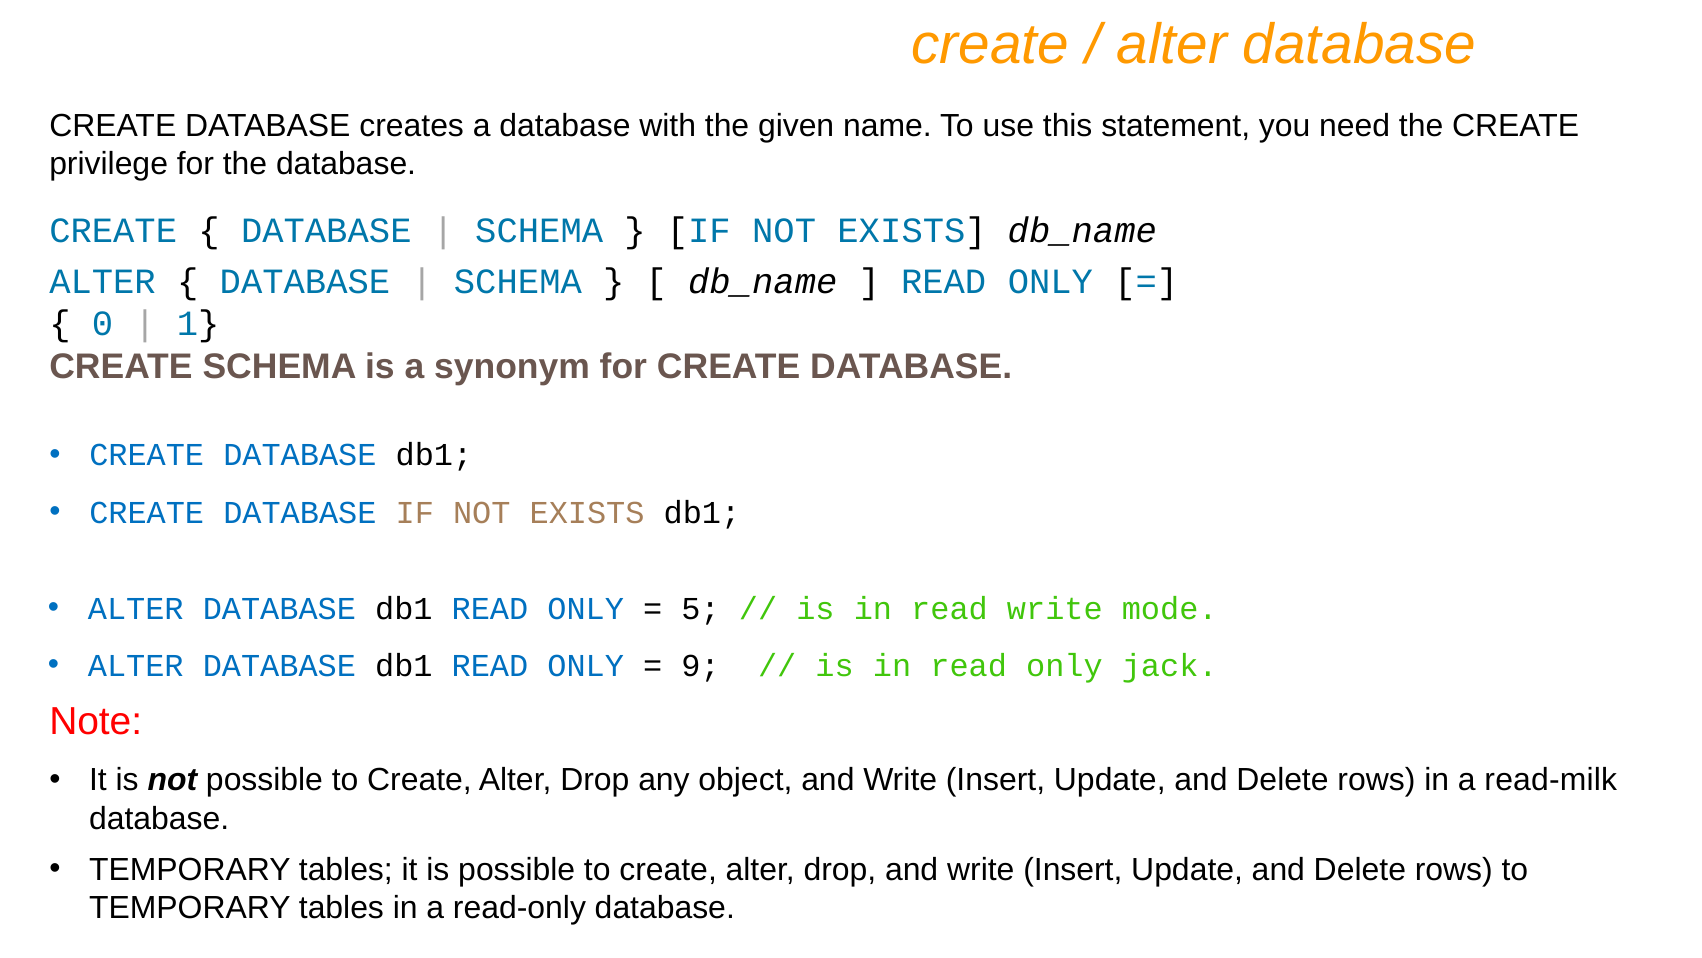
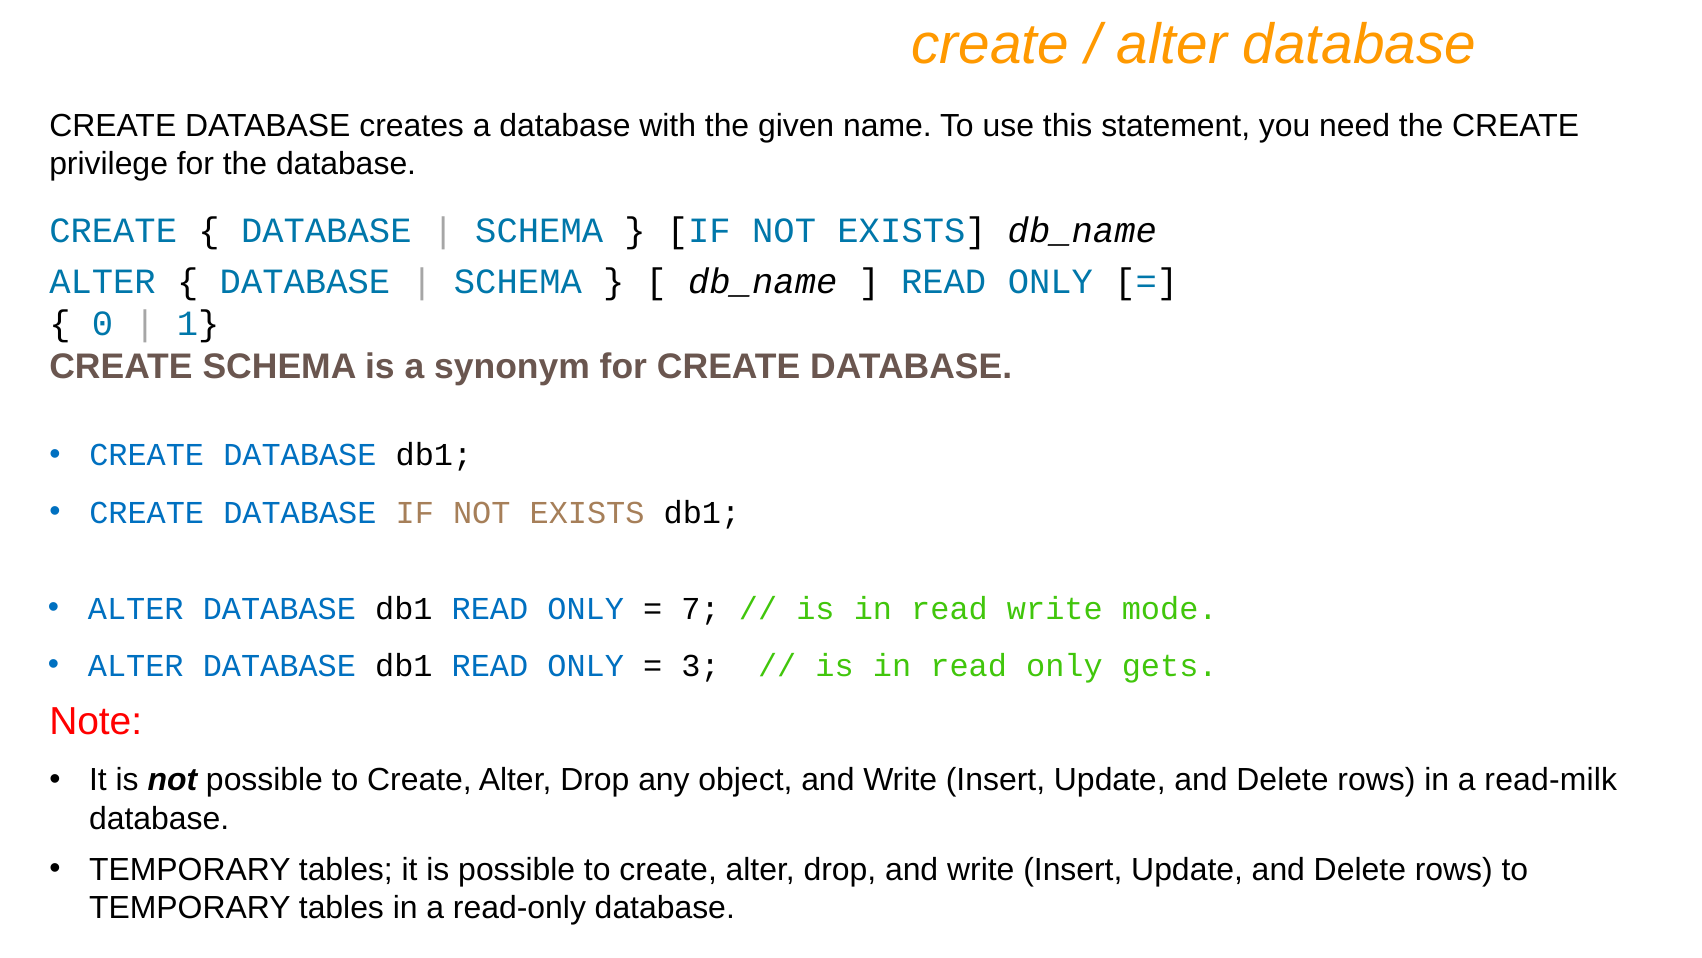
5: 5 -> 7
9: 9 -> 3
jack: jack -> gets
